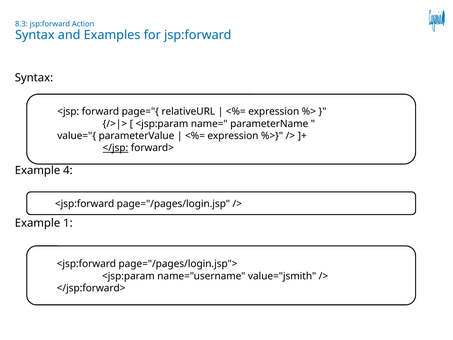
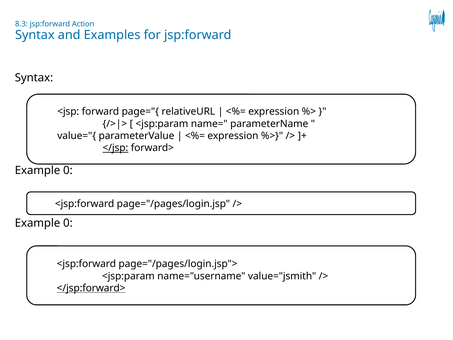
4 at (68, 170): 4 -> 0
1 at (68, 223): 1 -> 0
</jsp:forward> underline: none -> present
